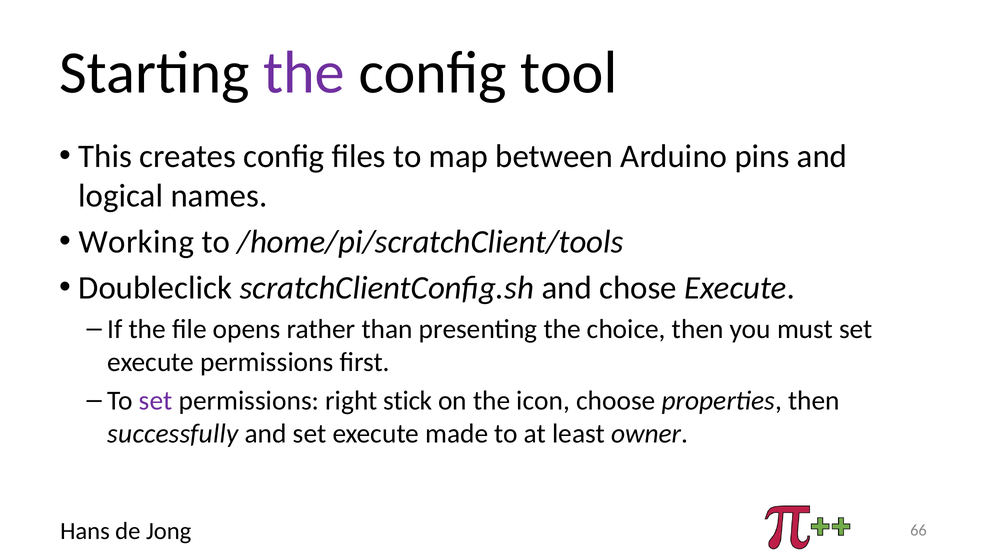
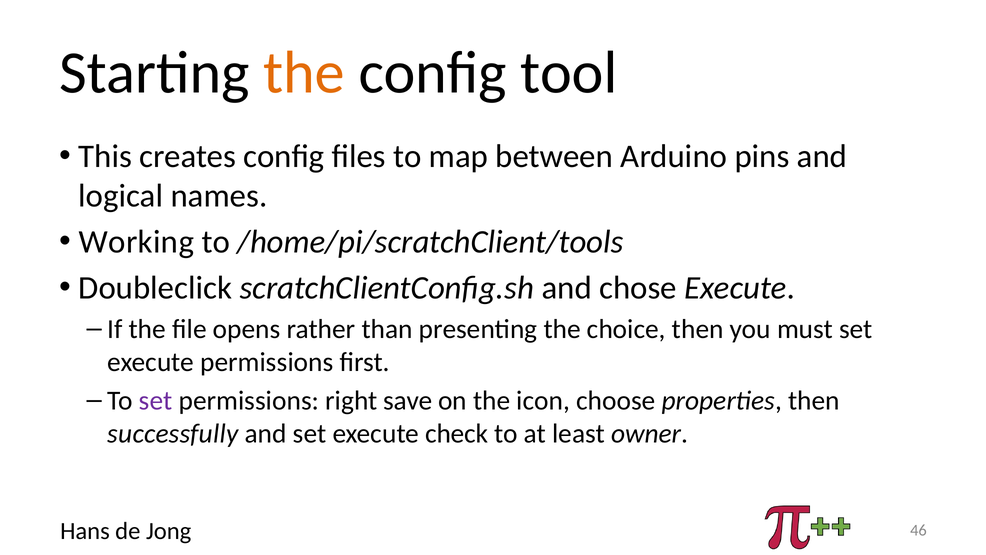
the at (304, 73) colour: purple -> orange
stick: stick -> save
made: made -> check
66: 66 -> 46
